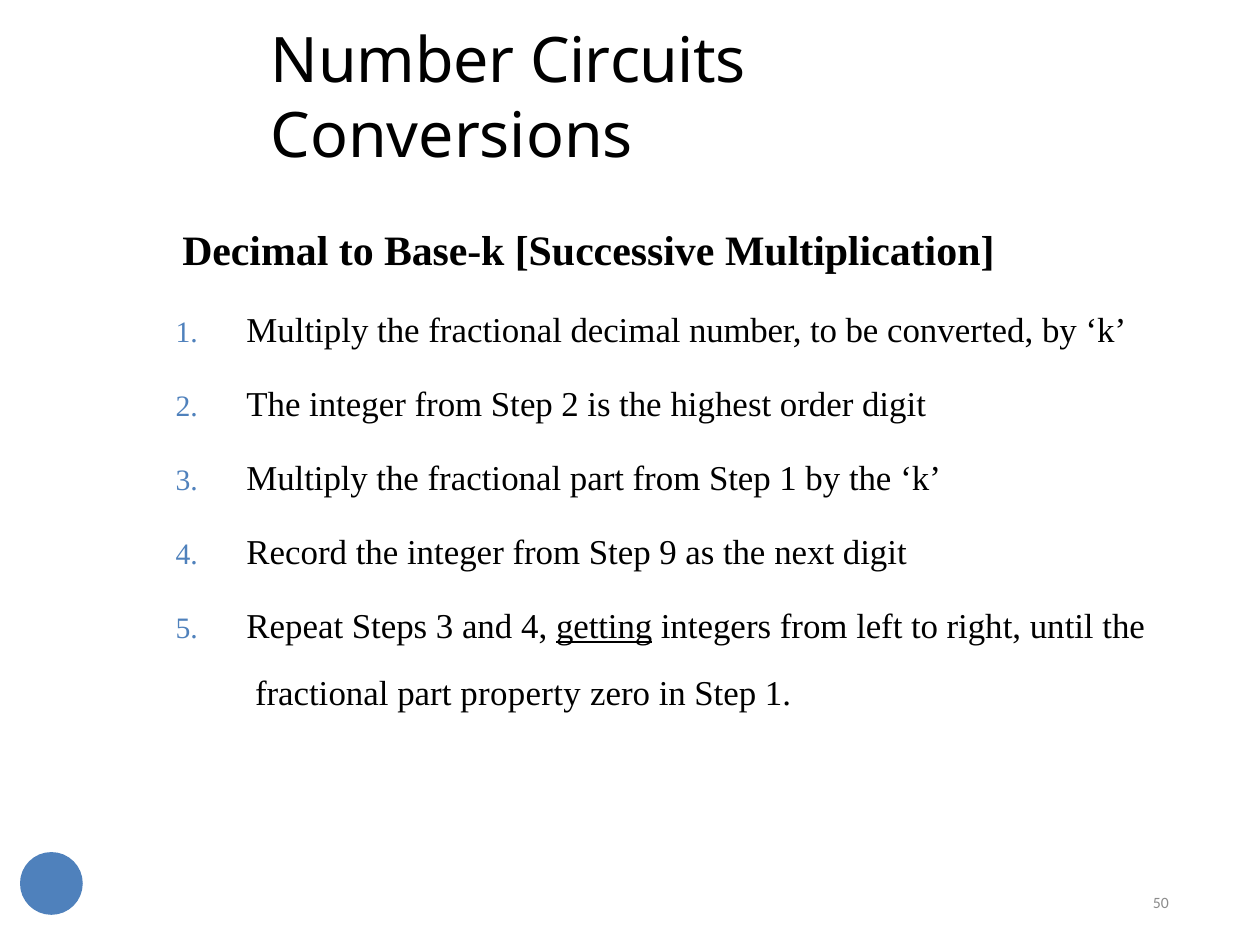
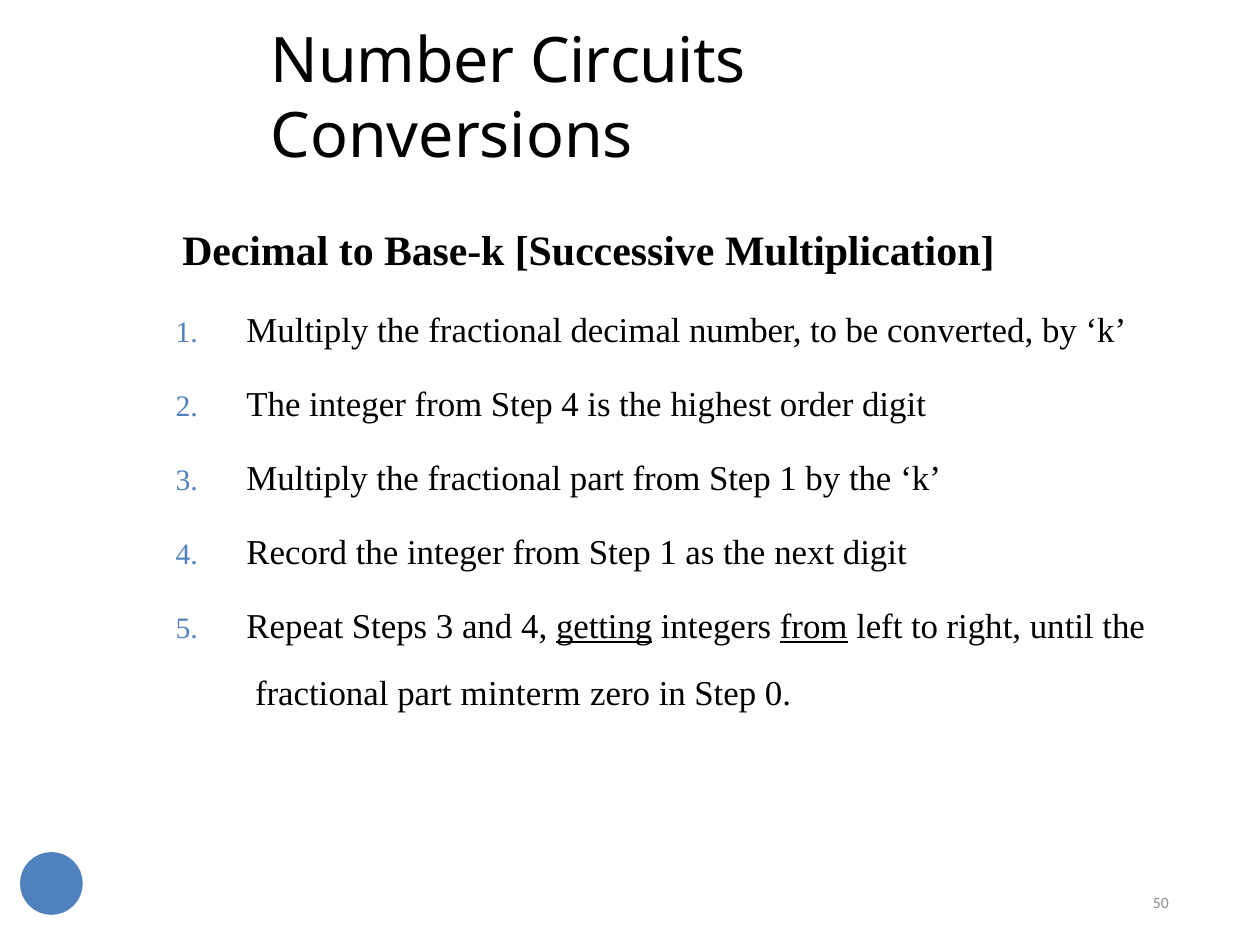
Step 2: 2 -> 4
integer from Step 9: 9 -> 1
from at (814, 627) underline: none -> present
property: property -> minterm
in Step 1: 1 -> 0
